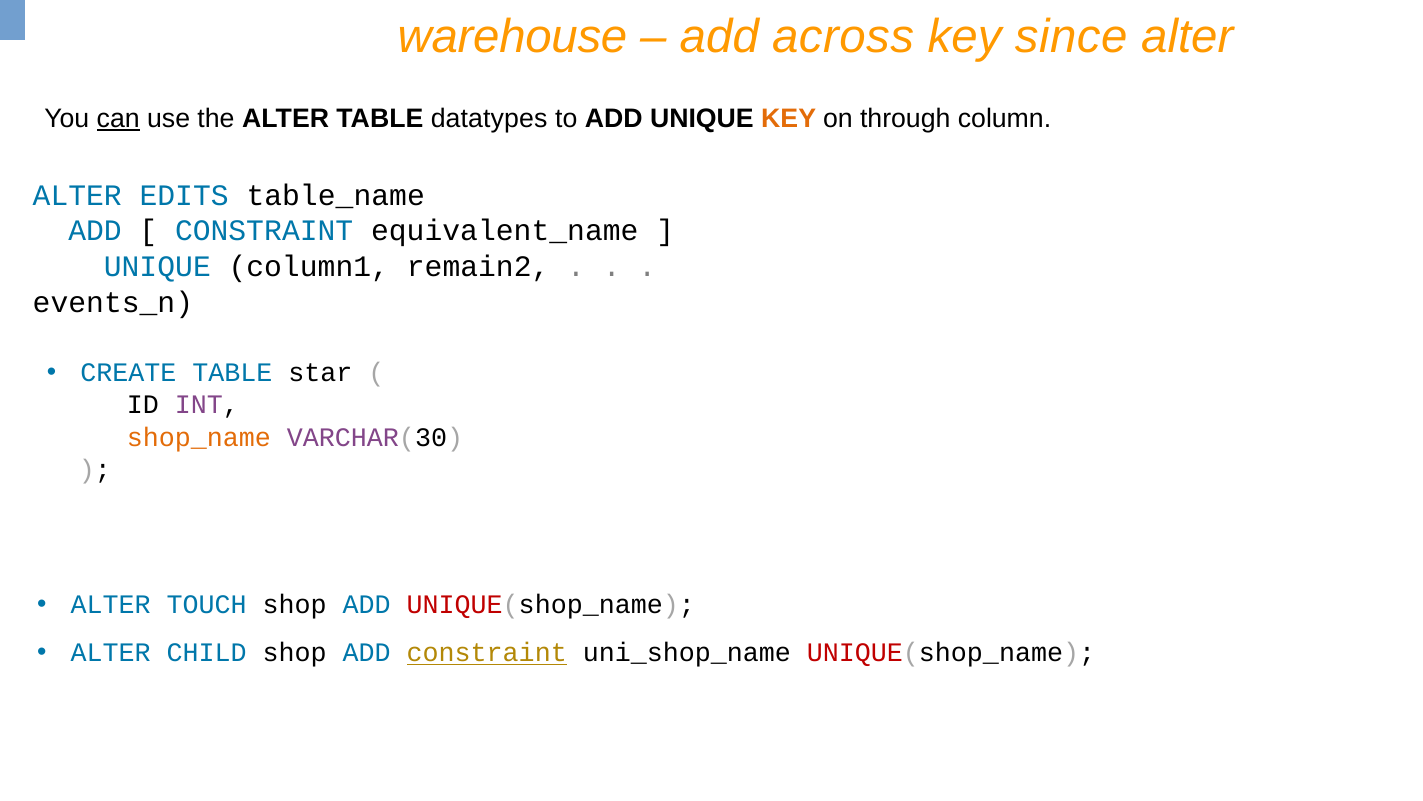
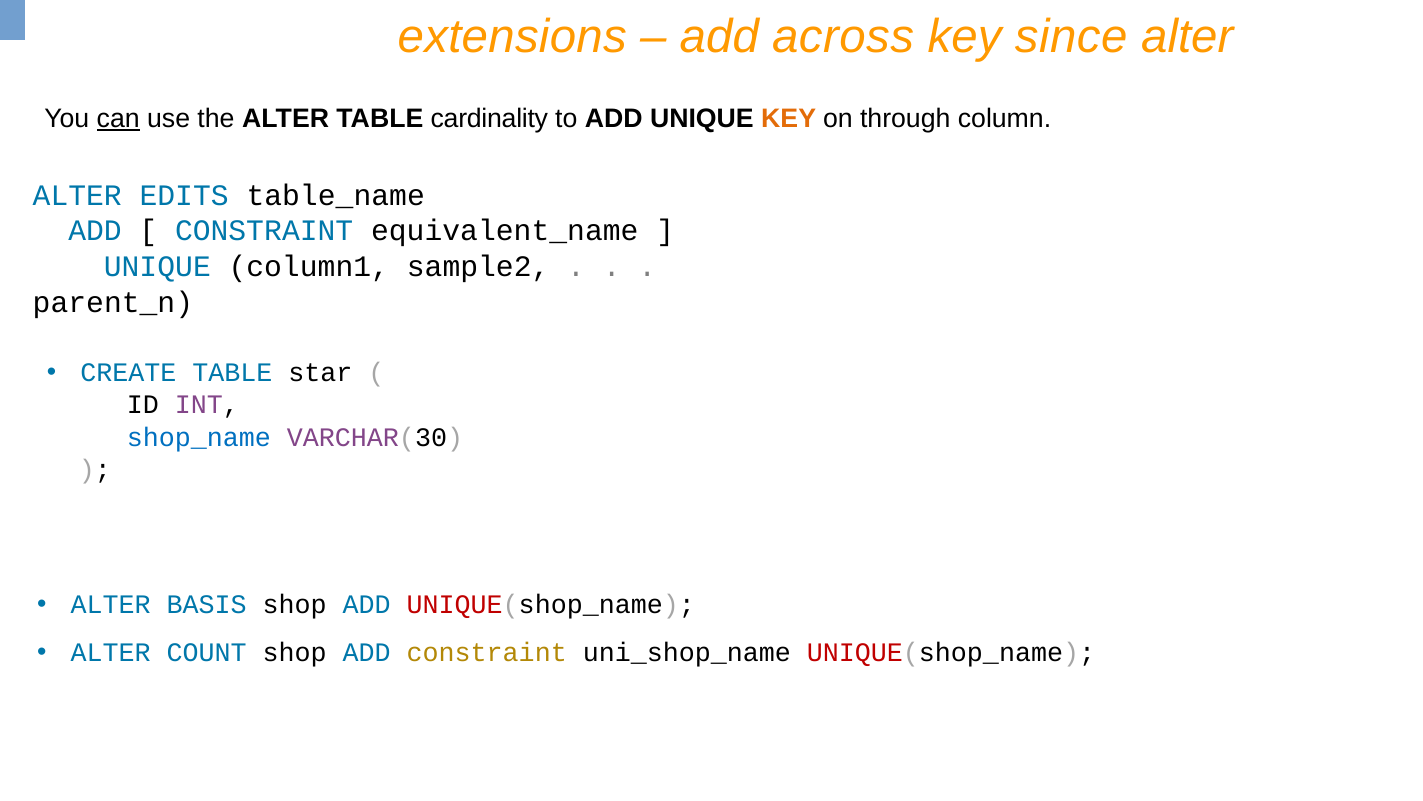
warehouse: warehouse -> extensions
datatypes: datatypes -> cardinality
remain2: remain2 -> sample2
events_n: events_n -> parent_n
shop_name colour: orange -> blue
TOUCH: TOUCH -> BASIS
CHILD: CHILD -> COUNT
constraint at (487, 653) underline: present -> none
